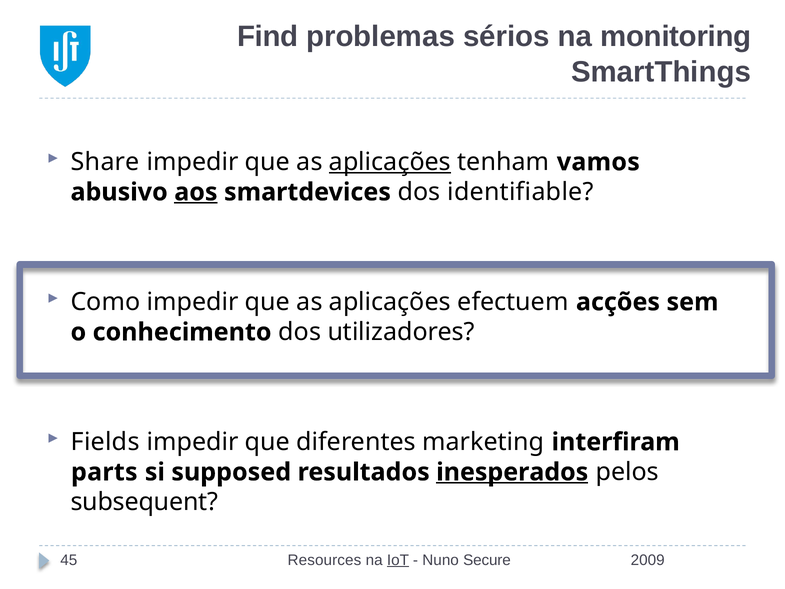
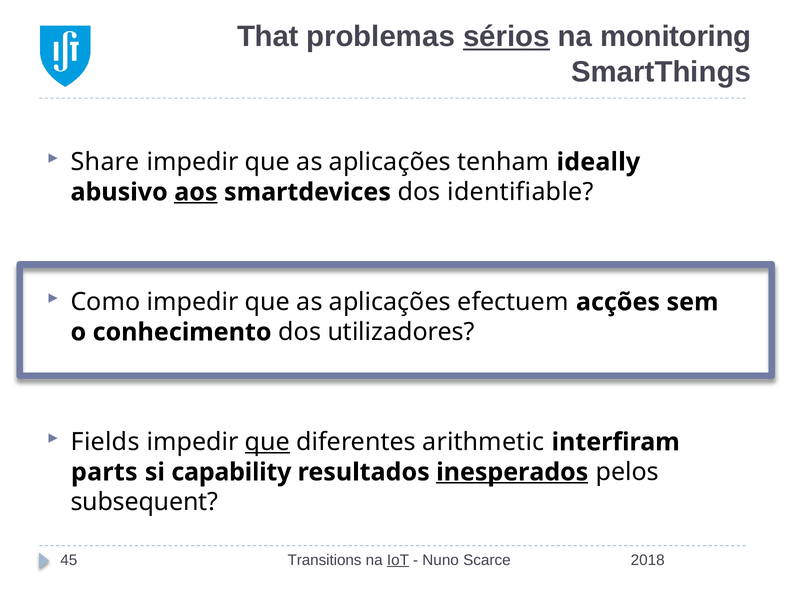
Find: Find -> That
sérios underline: none -> present
aplicações at (390, 162) underline: present -> none
vamos: vamos -> ideally
que at (267, 442) underline: none -> present
marketing: marketing -> arithmetic
supposed: supposed -> capability
Resources: Resources -> Transitions
Secure: Secure -> Scarce
2009: 2009 -> 2018
